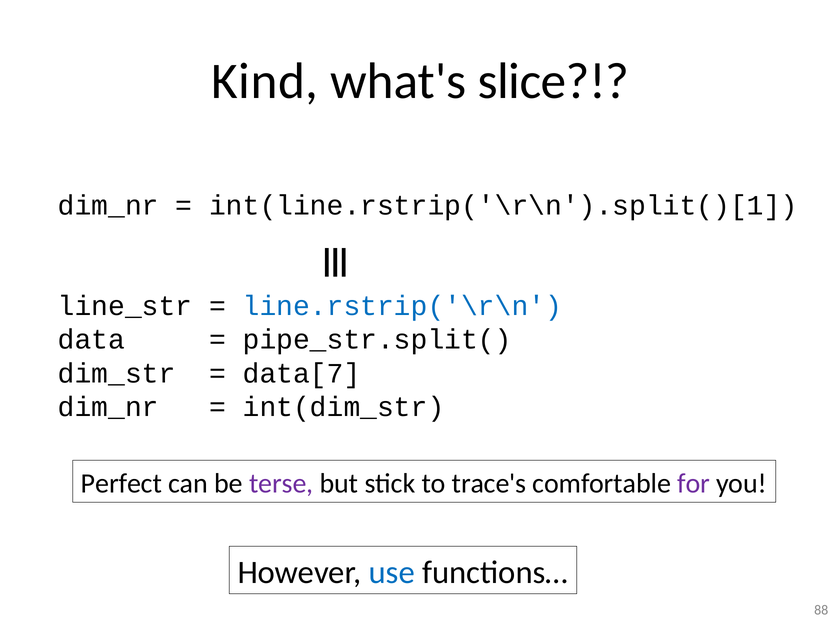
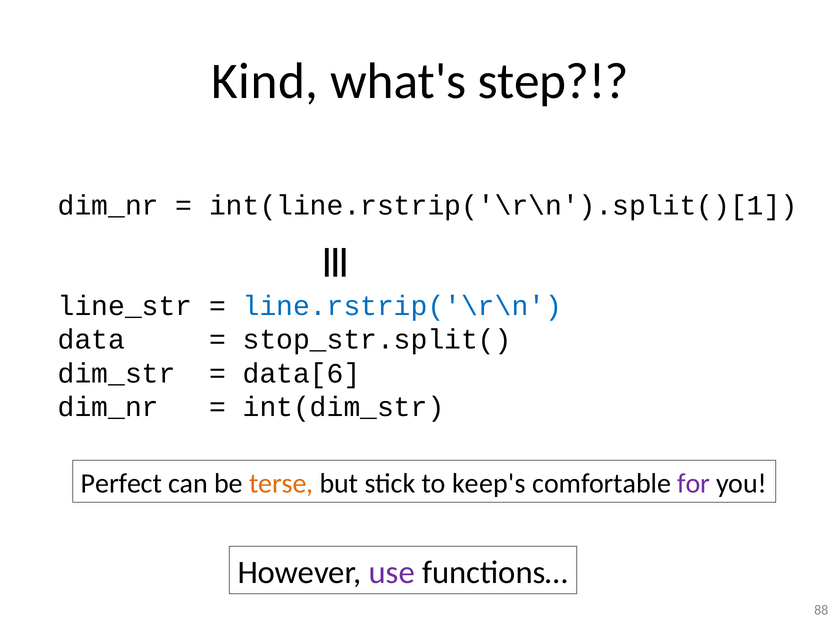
slice: slice -> step
pipe_str.split(: pipe_str.split( -> stop_str.split(
data[7: data[7 -> data[6
terse colour: purple -> orange
trace's: trace's -> keep's
use colour: blue -> purple
